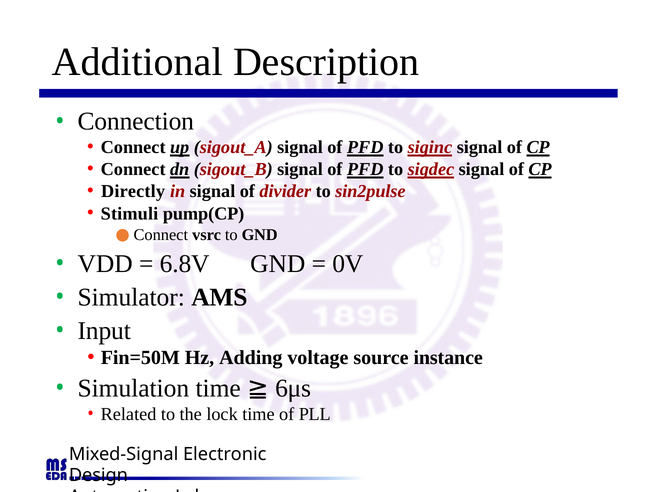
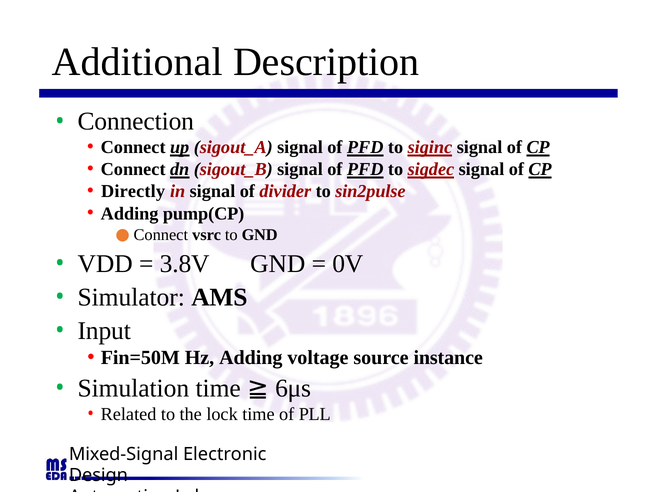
Stimuli at (129, 213): Stimuli -> Adding
6.8V: 6.8V -> 3.8V
